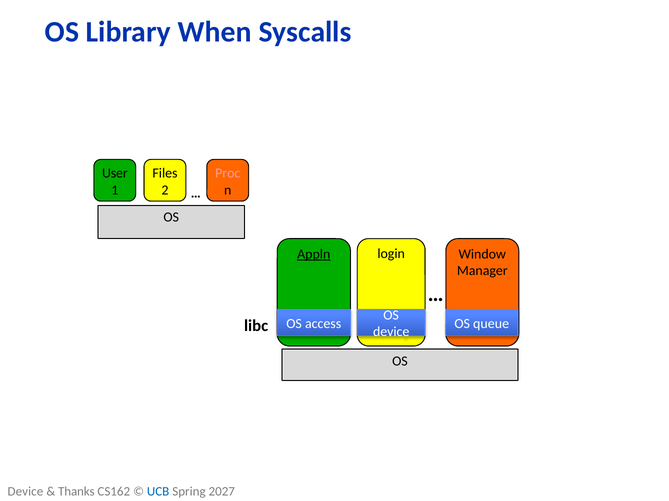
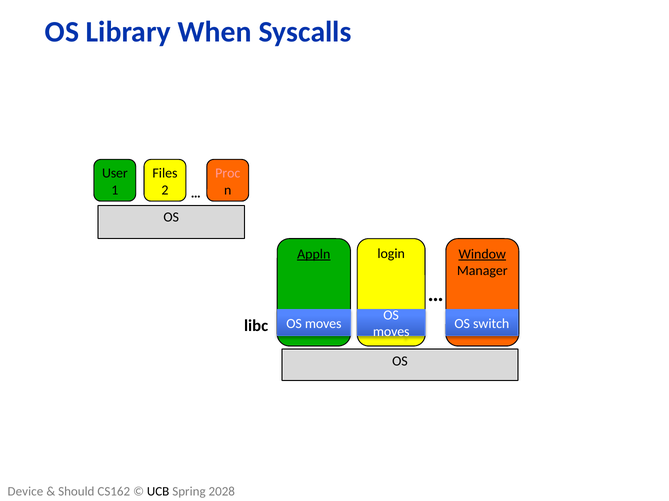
Window underline: none -> present
access at (323, 324): access -> moves
queue: queue -> switch
device at (391, 332): device -> moves
Thanks: Thanks -> Should
UCB colour: blue -> black
2027: 2027 -> 2028
